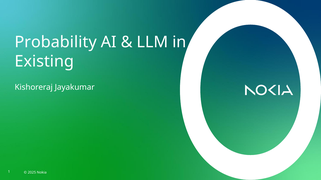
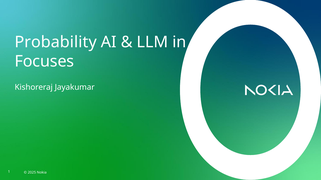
Existing: Existing -> Focuses
